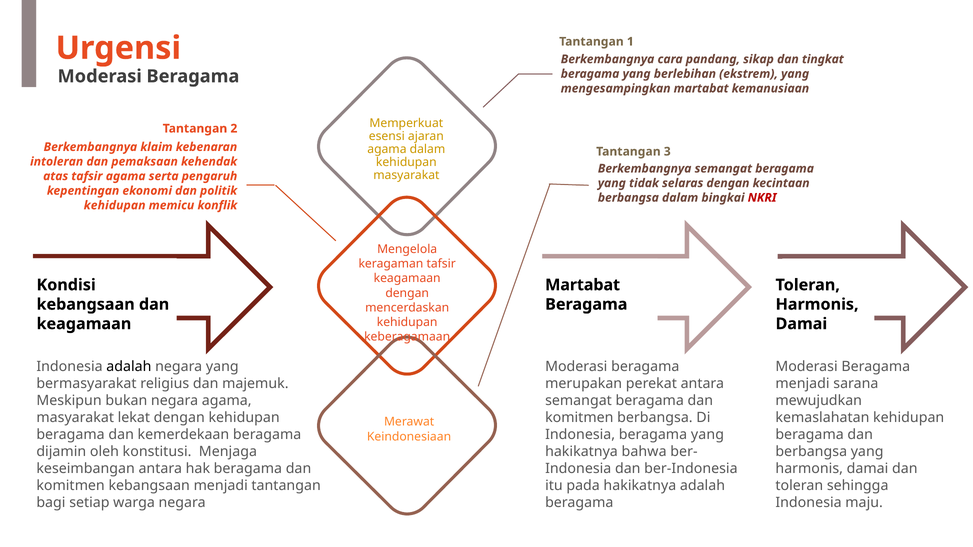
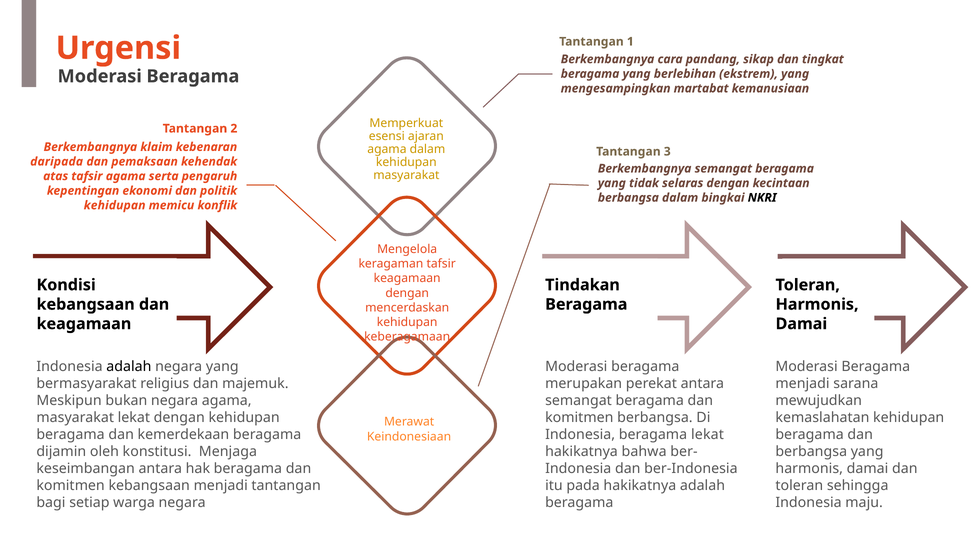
intoleran: intoleran -> daripada
NKRI colour: red -> black
Martabat at (583, 285): Martabat -> Tindakan
Indonesia beragama yang: yang -> lekat
